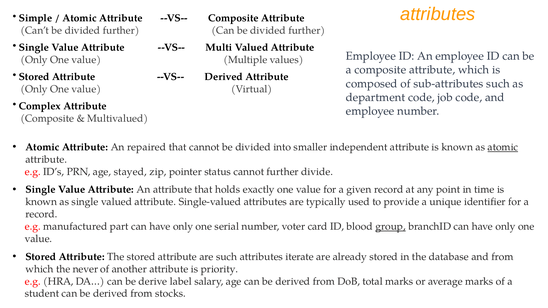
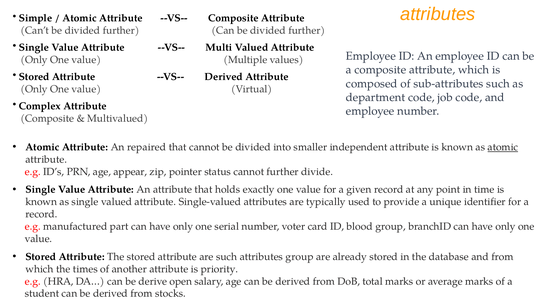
stayed: stayed -> appear
group at (391, 227) underline: present -> none
attributes iterate: iterate -> group
never: never -> times
label: label -> open
